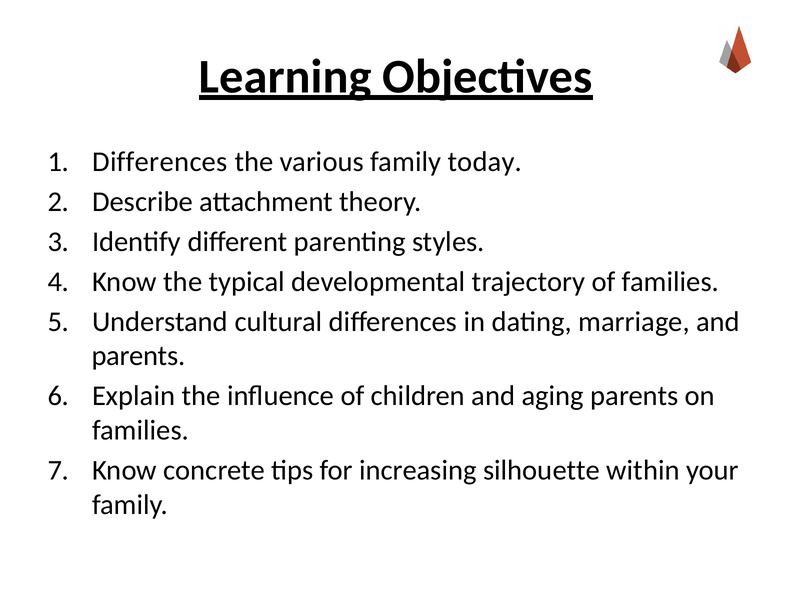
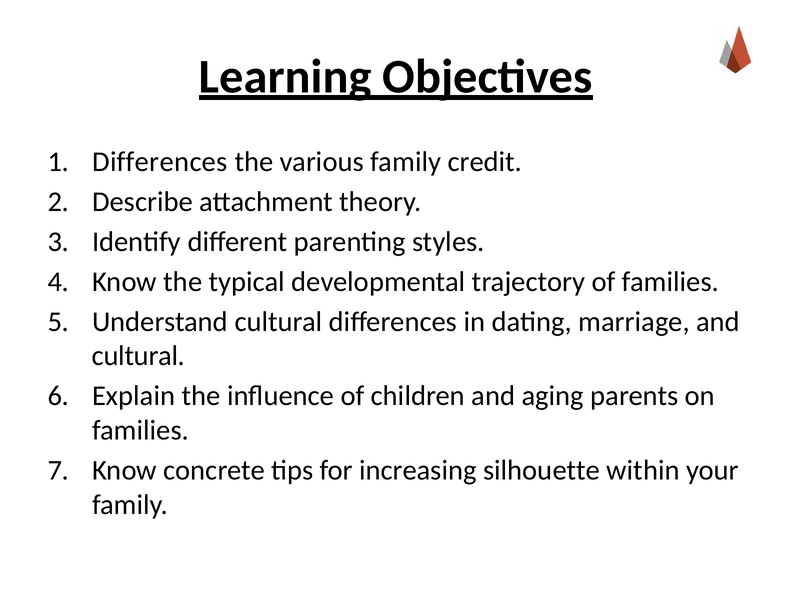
today: today -> credit
parents at (138, 356): parents -> cultural
